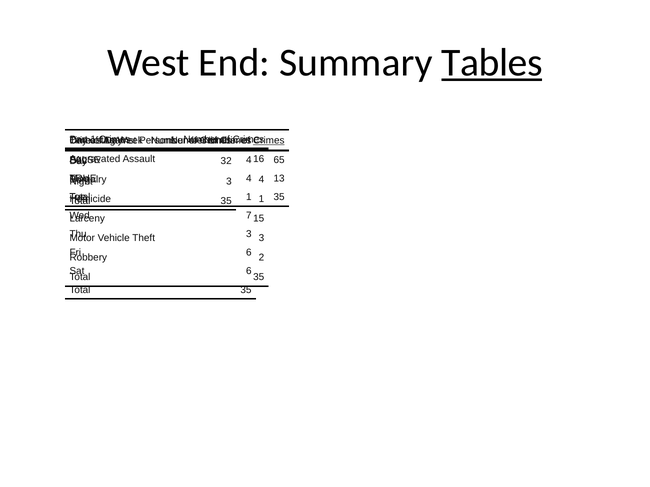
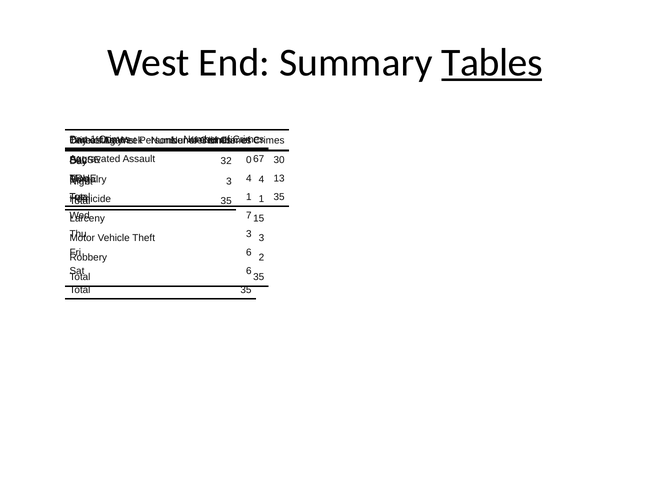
Crimes at (269, 140) underline: present -> none
16: 16 -> 67
4 at (249, 160): 4 -> 0
65: 65 -> 30
